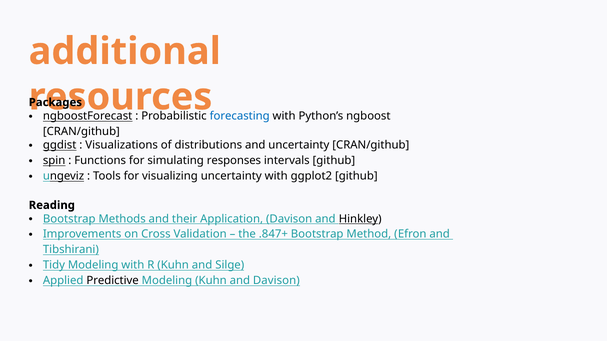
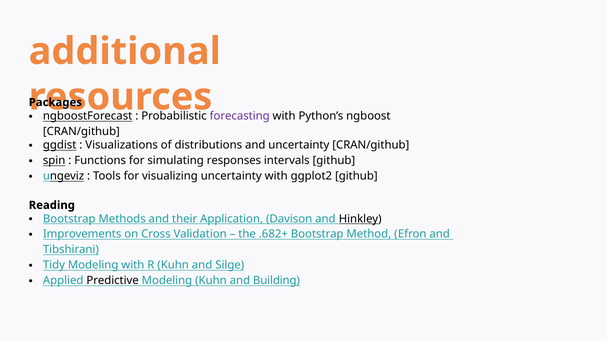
forecasting colour: blue -> purple
.847+: .847+ -> .682+
and Davison: Davison -> Building
